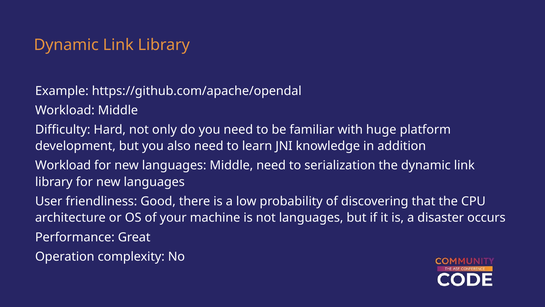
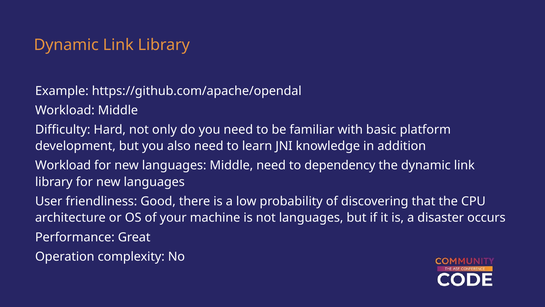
huge: huge -> basic
serialization: serialization -> dependency
